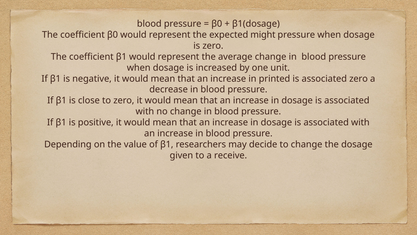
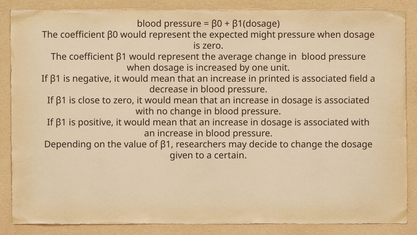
associated zero: zero -> field
receive: receive -> certain
